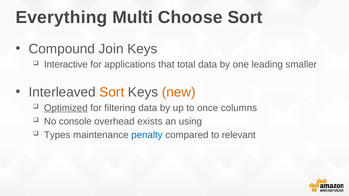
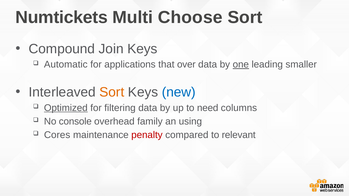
Everything: Everything -> Numtickets
Interactive: Interactive -> Automatic
total: total -> over
one underline: none -> present
new colour: orange -> blue
once: once -> need
exists: exists -> family
Types: Types -> Cores
penalty colour: blue -> red
